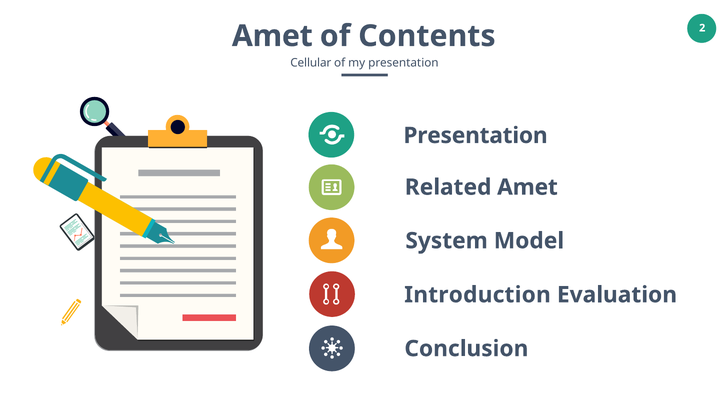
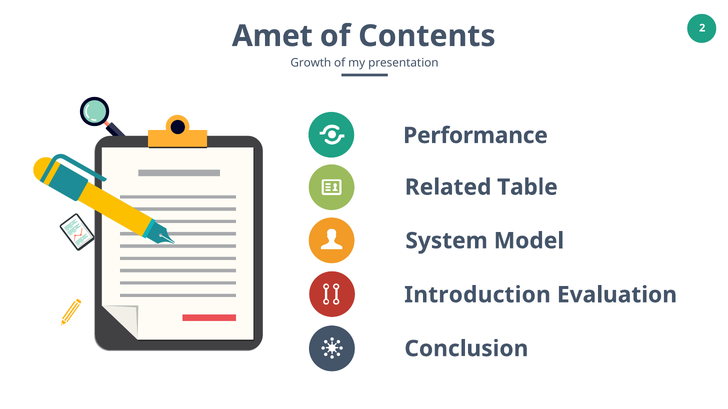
Cellular: Cellular -> Growth
Presentation at (476, 136): Presentation -> Performance
Related Amet: Amet -> Table
